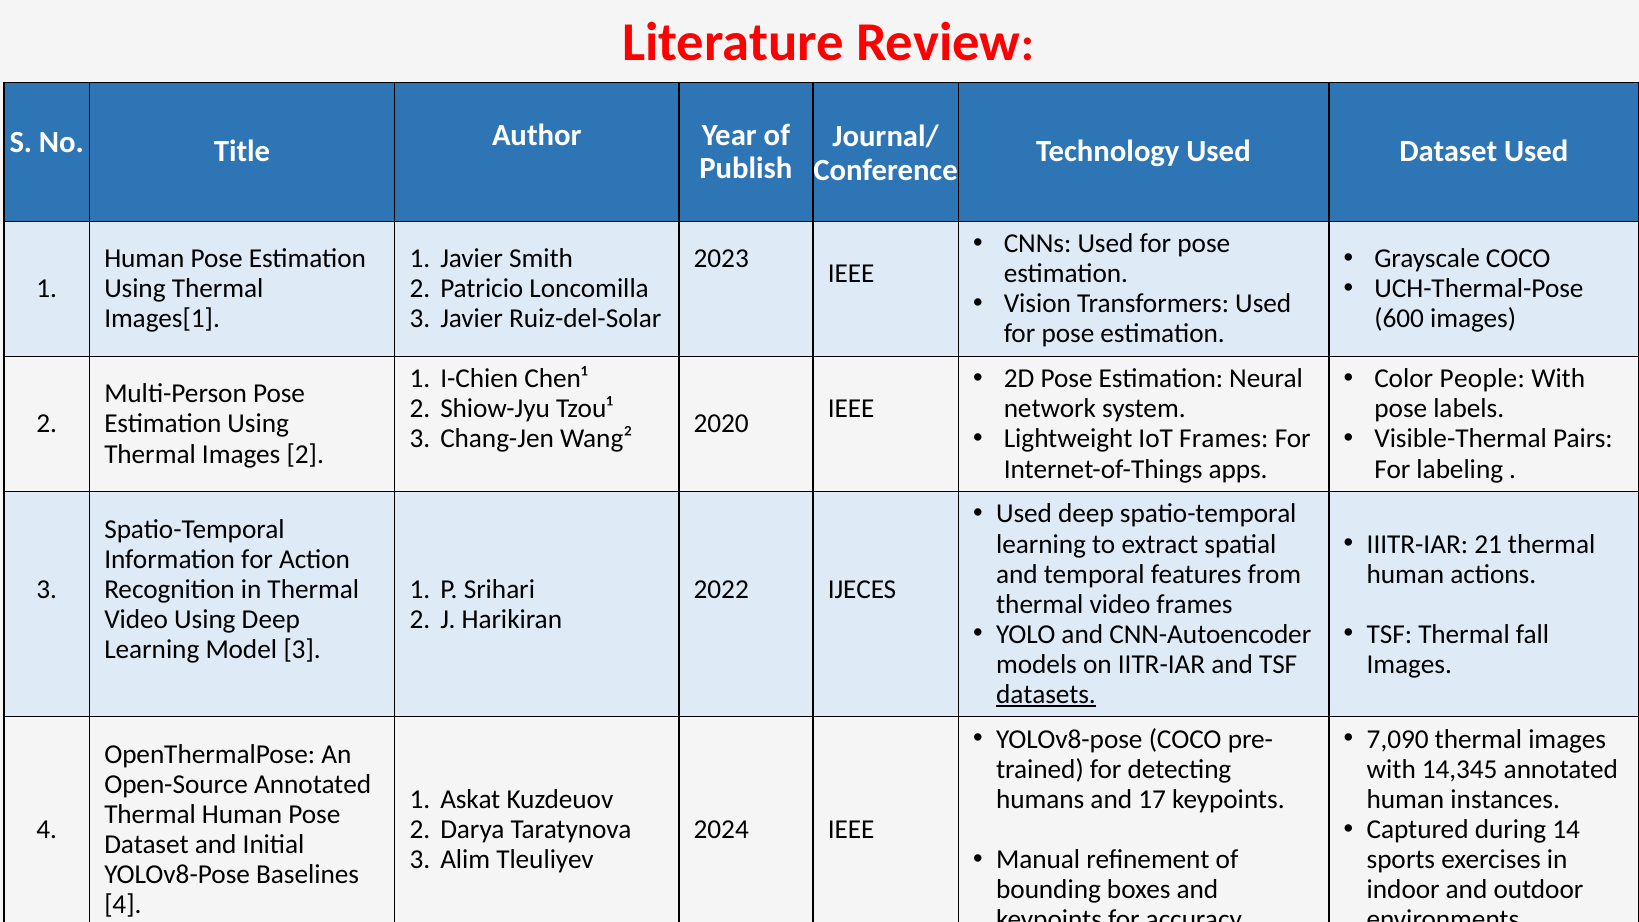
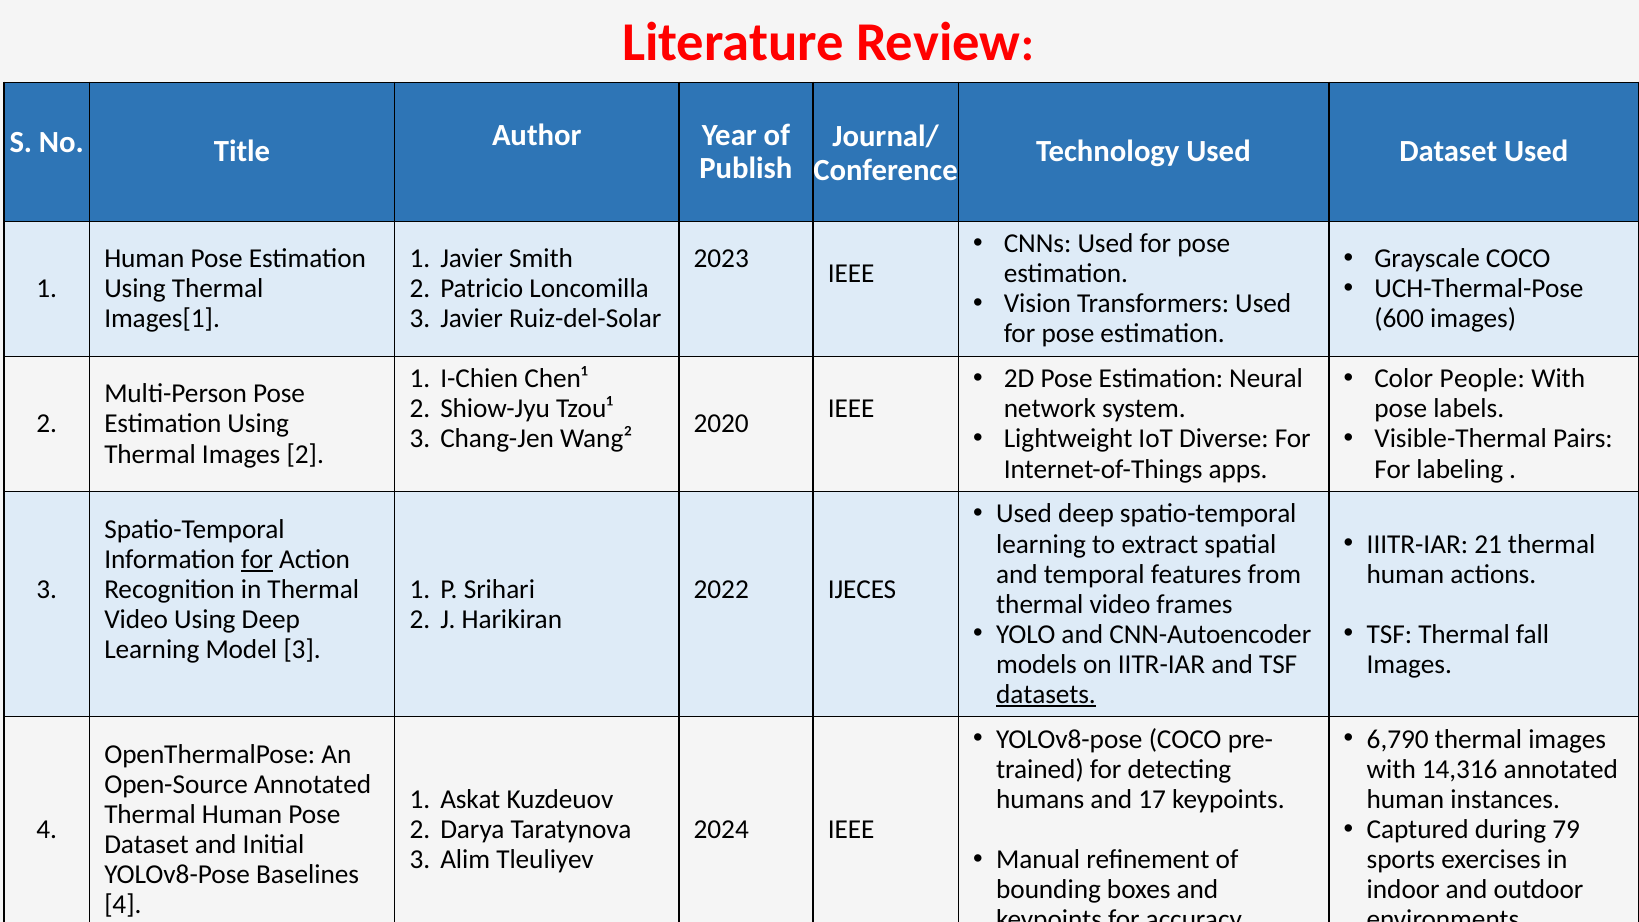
IoT Frames: Frames -> Diverse
for at (257, 559) underline: none -> present
7,090: 7,090 -> 6,790
14,345: 14,345 -> 14,316
14: 14 -> 79
